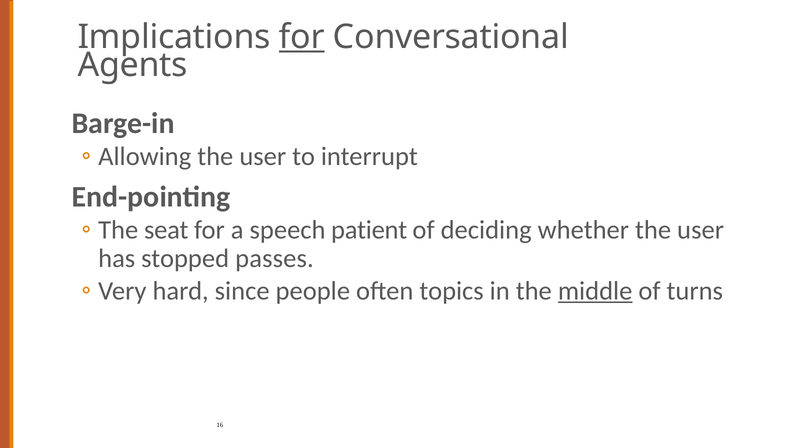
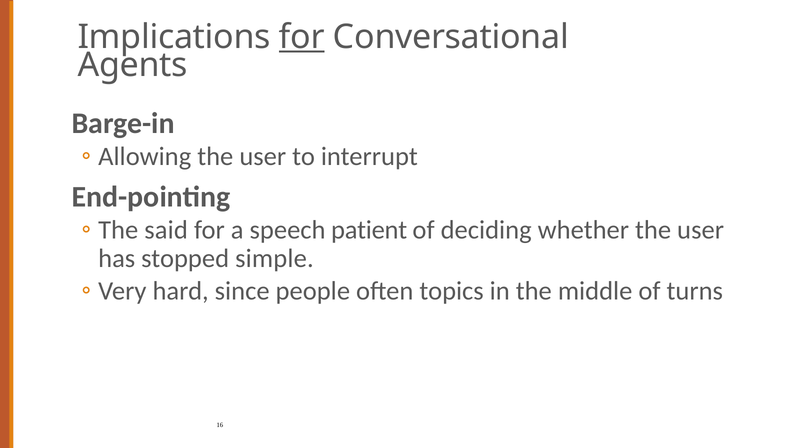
seat: seat -> said
passes: passes -> simple
middle underline: present -> none
